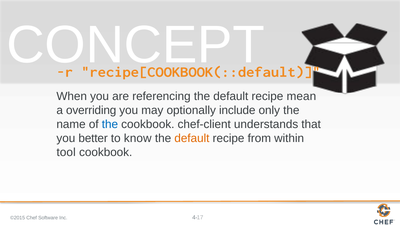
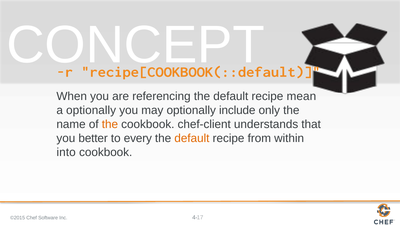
a overriding: overriding -> optionally
the at (110, 124) colour: blue -> orange
know: know -> every
tool: tool -> into
